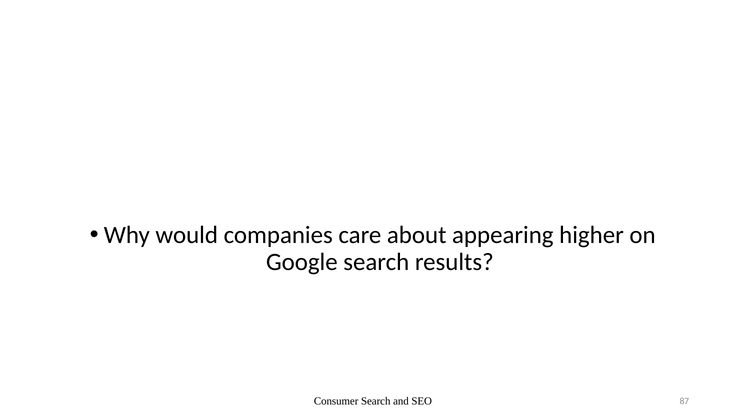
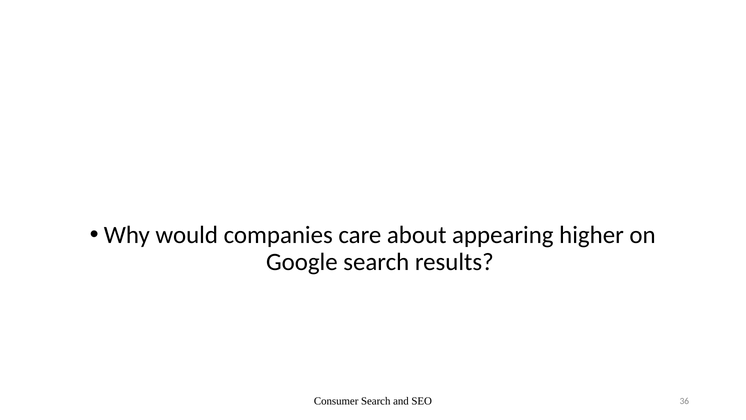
87: 87 -> 36
